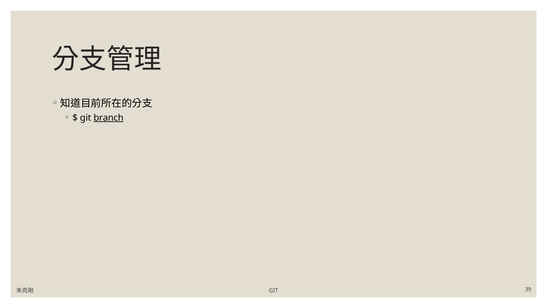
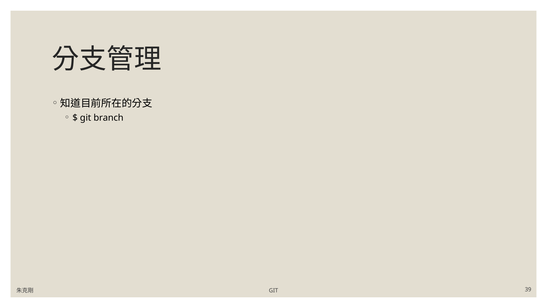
branch underline: present -> none
